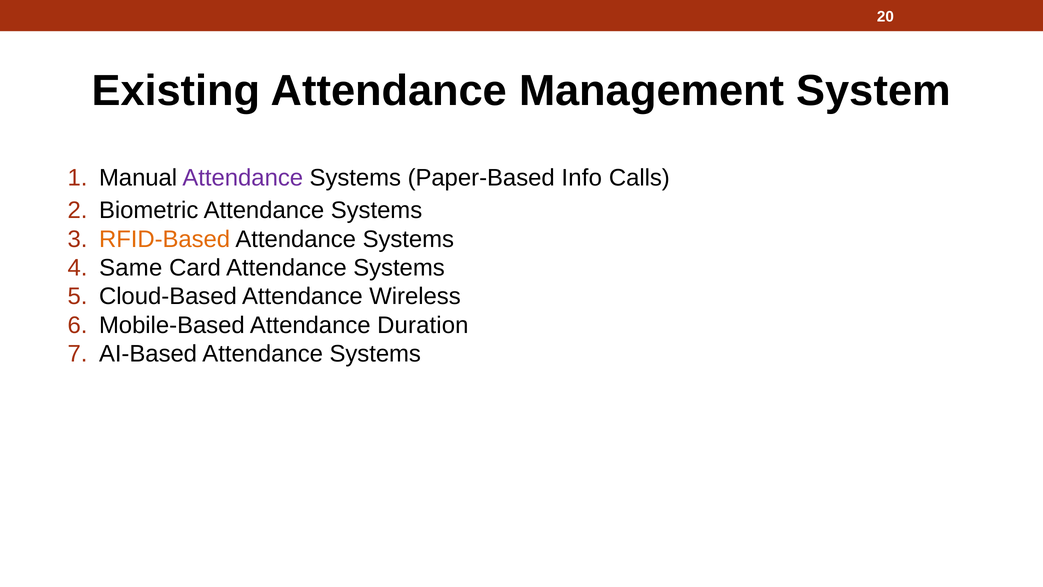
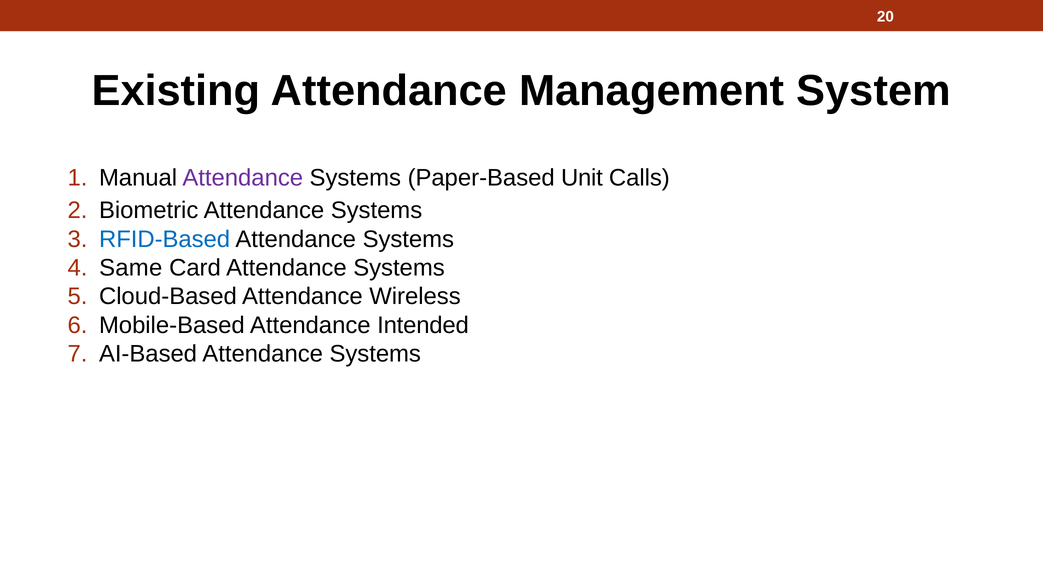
Info: Info -> Unit
RFID-Based colour: orange -> blue
Duration: Duration -> Intended
